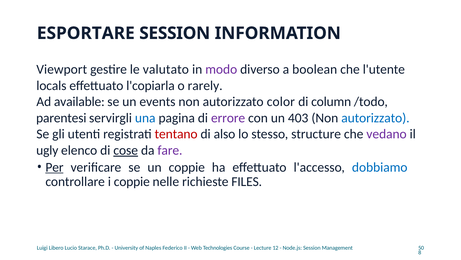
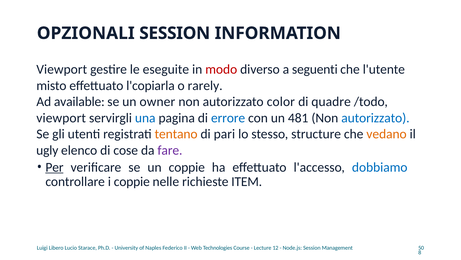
ESPORTARE: ESPORTARE -> OPZIONALI
valutato: valutato -> eseguite
modo colour: purple -> red
boolean: boolean -> seguenti
locals: locals -> misto
events: events -> owner
column: column -> quadre
parentesi at (61, 118): parentesi -> viewport
errore colour: purple -> blue
403: 403 -> 481
tentano colour: red -> orange
also: also -> pari
vedano colour: purple -> orange
cose underline: present -> none
FILES: FILES -> ITEM
